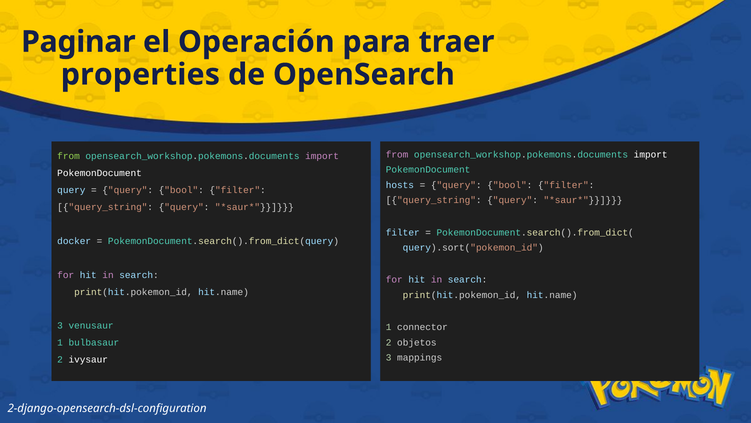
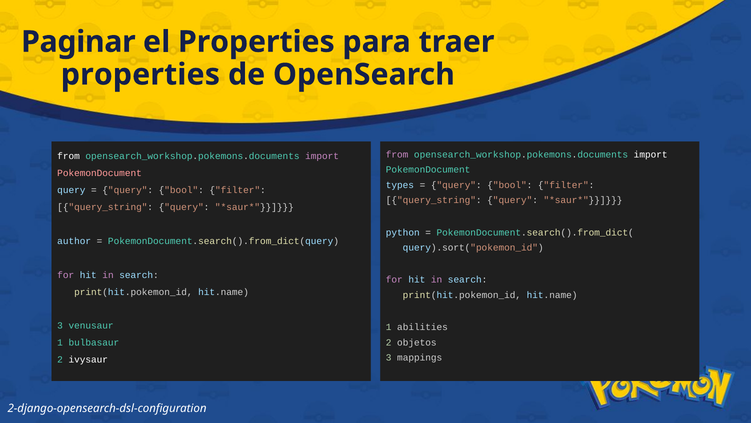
el Operación: Operación -> Properties
from at (69, 156) colour: light green -> white
PokemonDocument at (100, 173) colour: white -> pink
hosts: hosts -> types
filter at (403, 232): filter -> python
docker: docker -> author
connector: connector -> abilities
